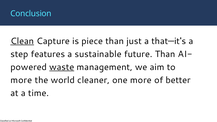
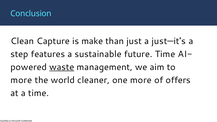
Clean underline: present -> none
piece: piece -> make
that—it's: that—it's -> just—it's
future Than: Than -> Time
better: better -> offers
